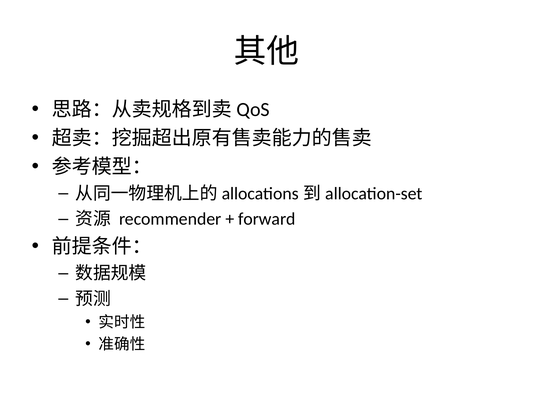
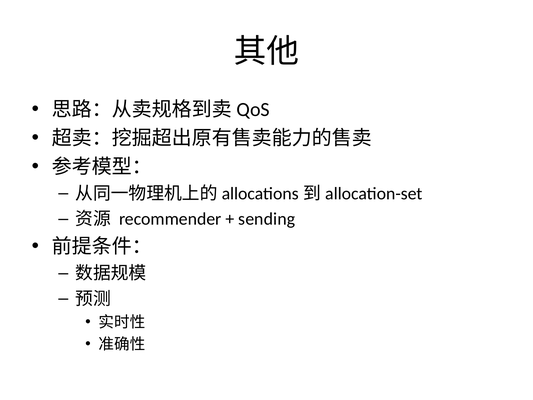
forward: forward -> sending
